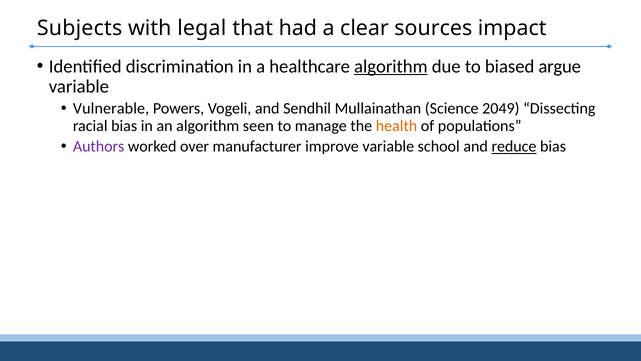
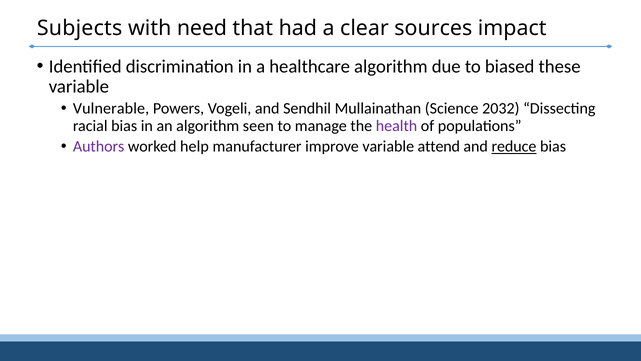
legal: legal -> need
algorithm at (391, 66) underline: present -> none
argue: argue -> these
2049: 2049 -> 2032
health colour: orange -> purple
over: over -> help
school: school -> attend
